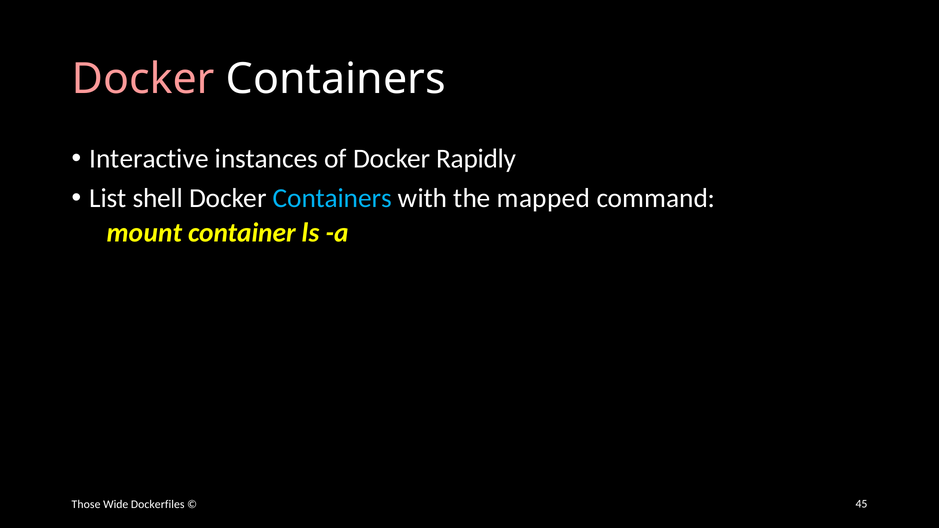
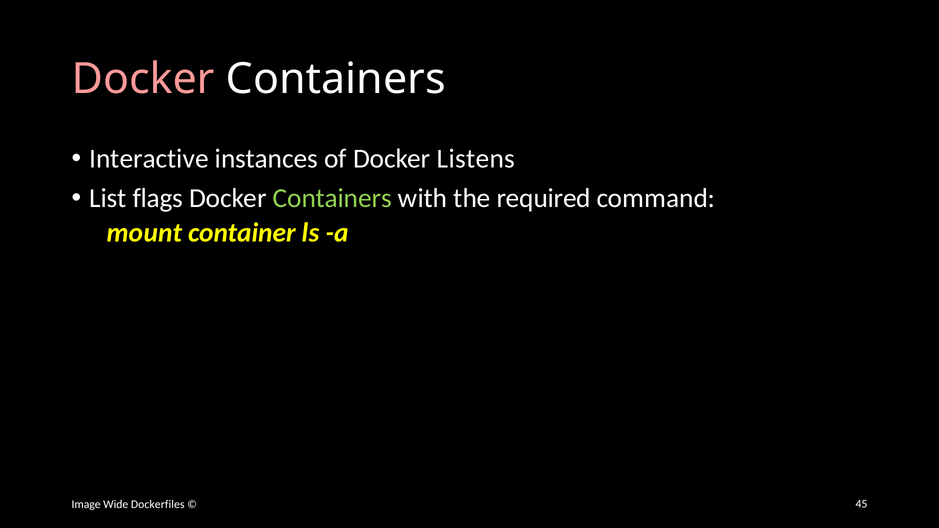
Rapidly: Rapidly -> Listens
shell: shell -> flags
Containers at (332, 198) colour: light blue -> light green
mapped: mapped -> required
Those: Those -> Image
